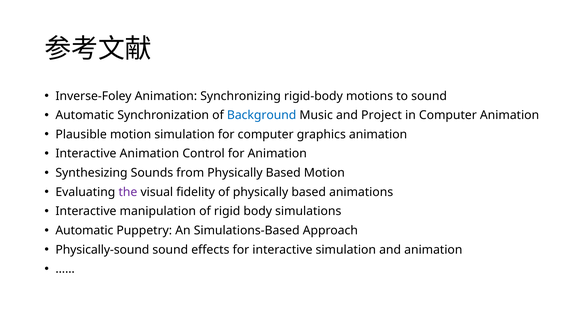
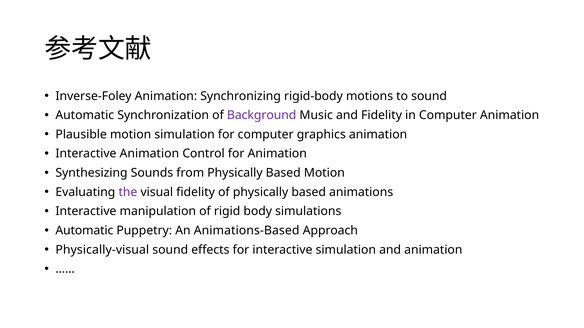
Background colour: blue -> purple
and Project: Project -> Fidelity
Simulations-Based: Simulations-Based -> Animations-Based
Physically-sound: Physically-sound -> Physically-visual
